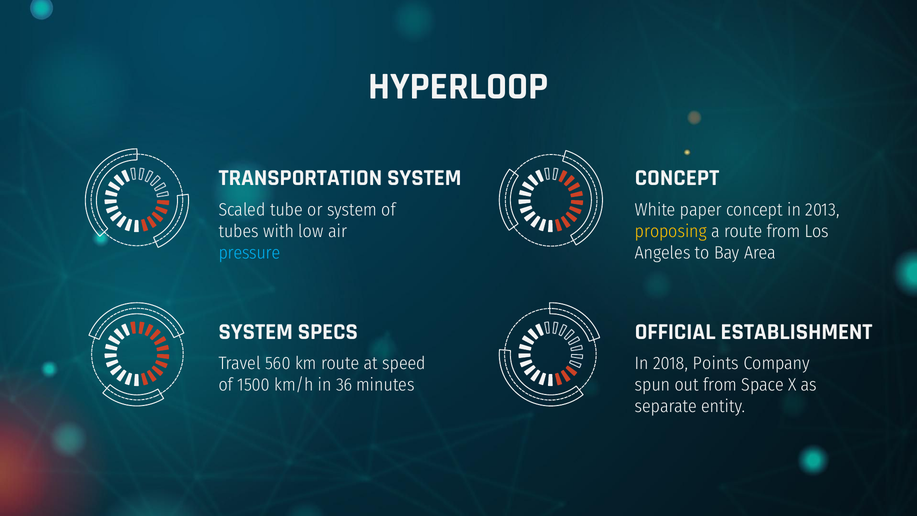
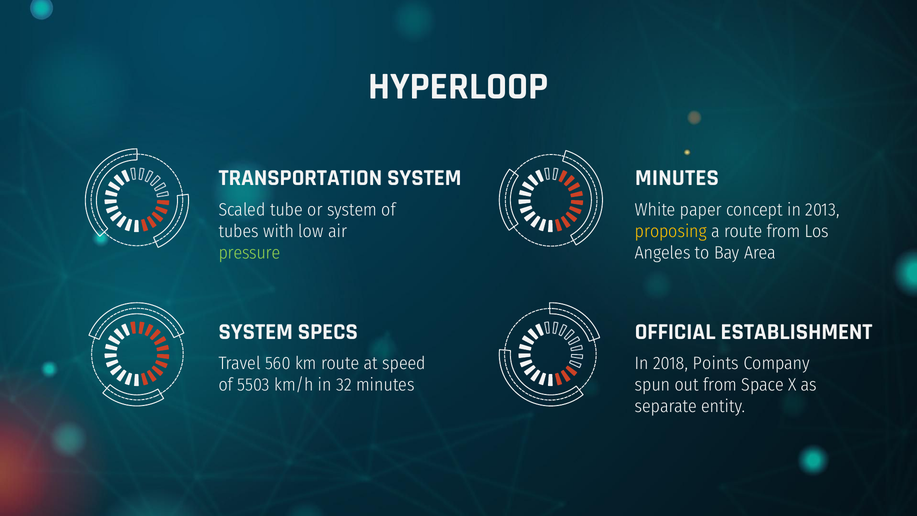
CONCEPT at (677, 178): CONCEPT -> MINUTES
pressure colour: light blue -> light green
1500: 1500 -> 5503
36: 36 -> 32
